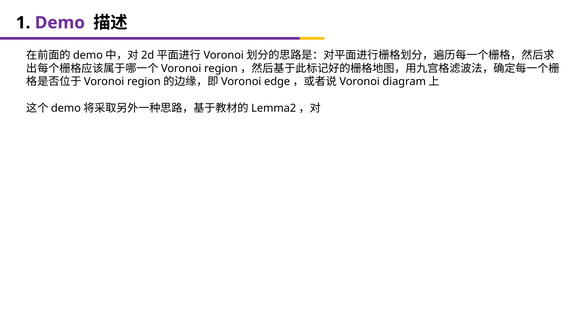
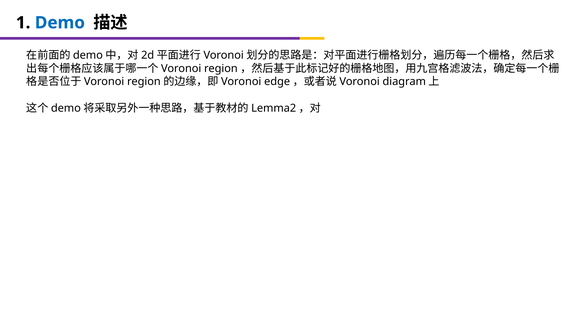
Demo colour: purple -> blue
